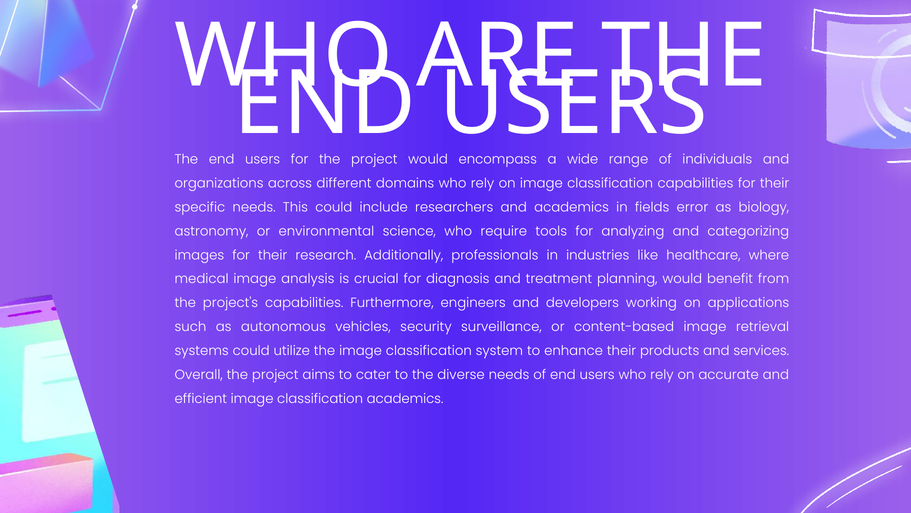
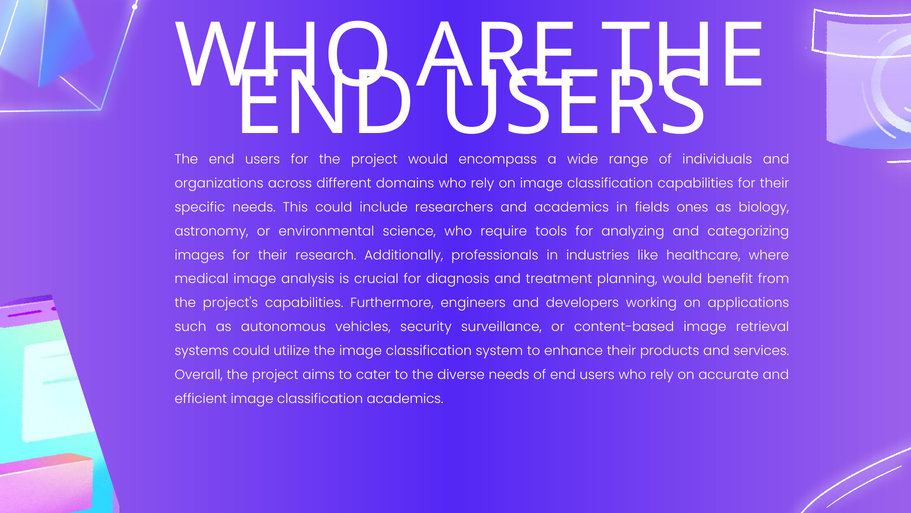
error: error -> ones
